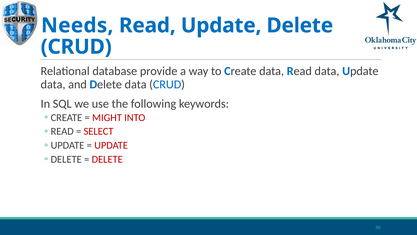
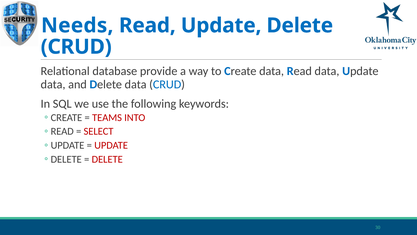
MIGHT: MIGHT -> TEAMS
